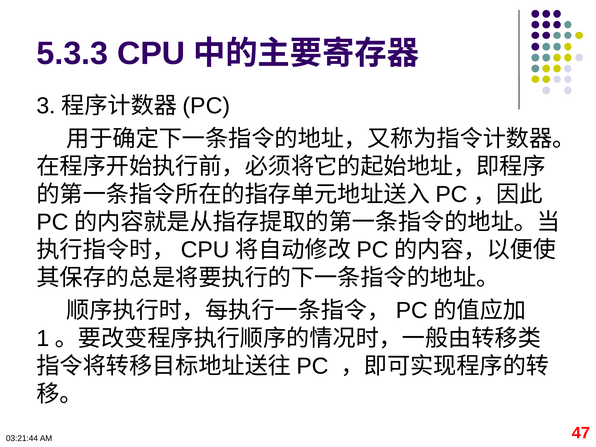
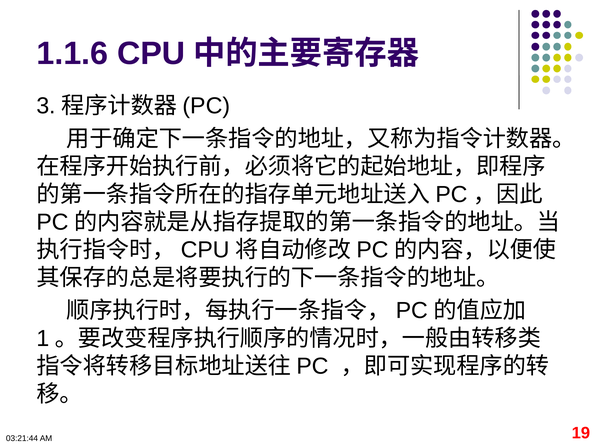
5.3.3: 5.3.3 -> 1.1.6
47: 47 -> 19
